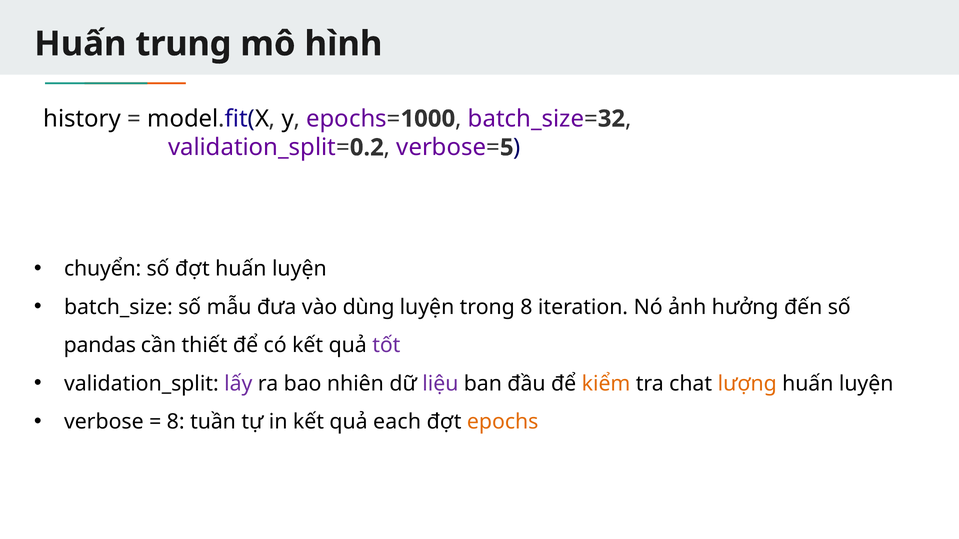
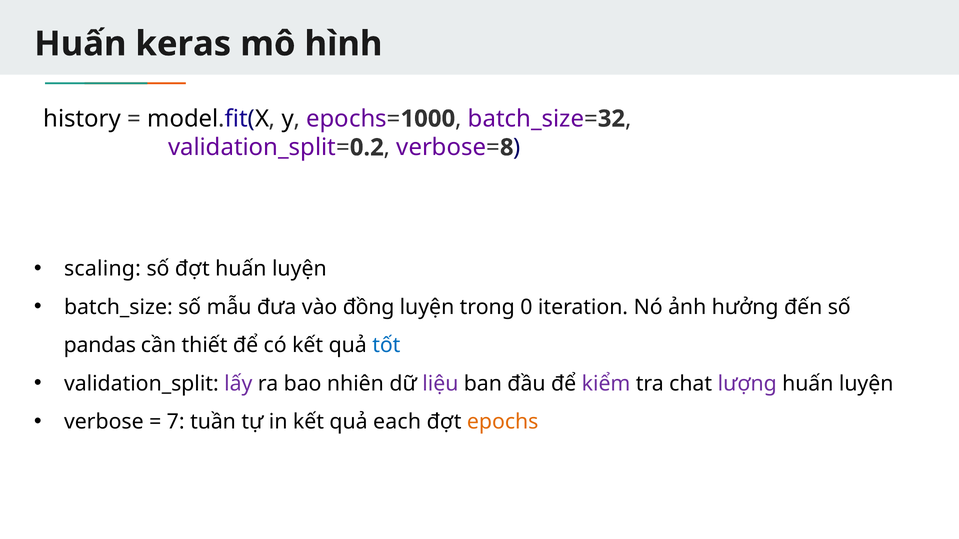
trung: trung -> keras
5: 5 -> 8
chuyển: chuyển -> scaling
dùng: dùng -> đồng
trong 8: 8 -> 0
tốt colour: purple -> blue
kiểm colour: orange -> purple
lượng colour: orange -> purple
8 at (176, 422): 8 -> 7
